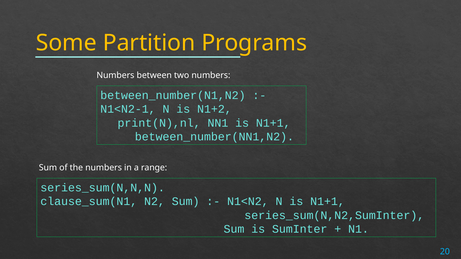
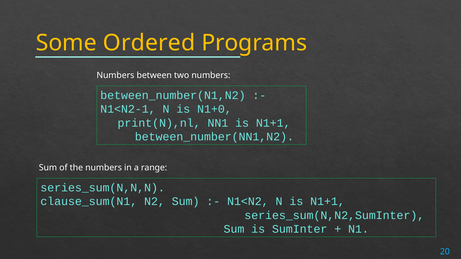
Partition: Partition -> Ordered
N1+2: N1+2 -> N1+0
